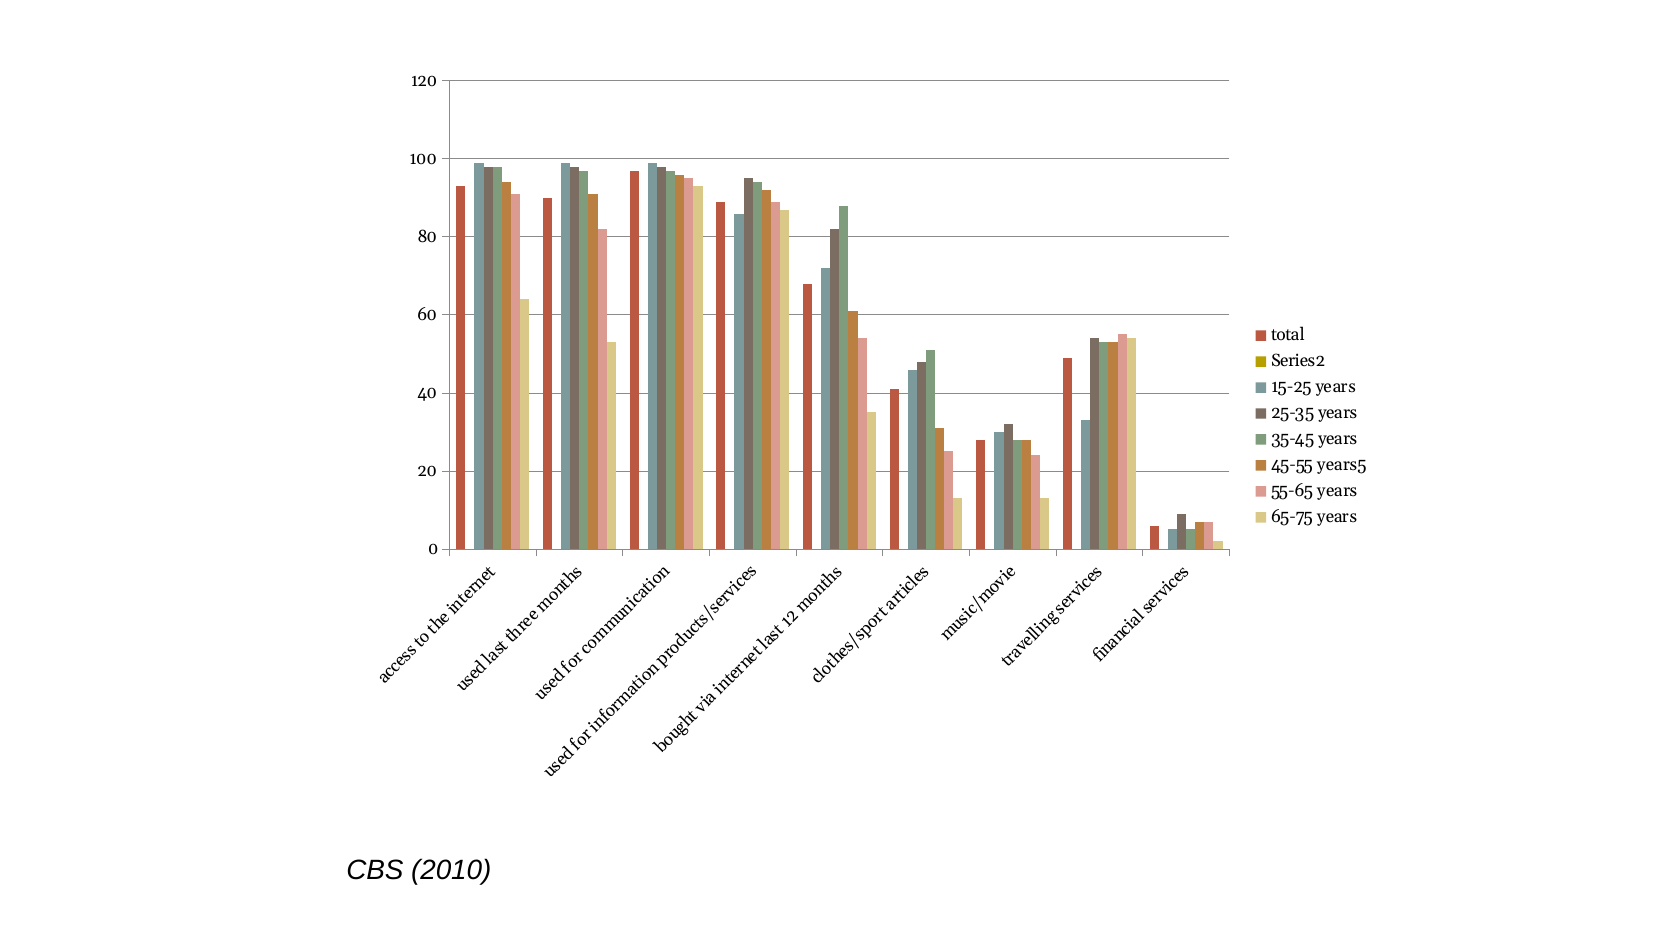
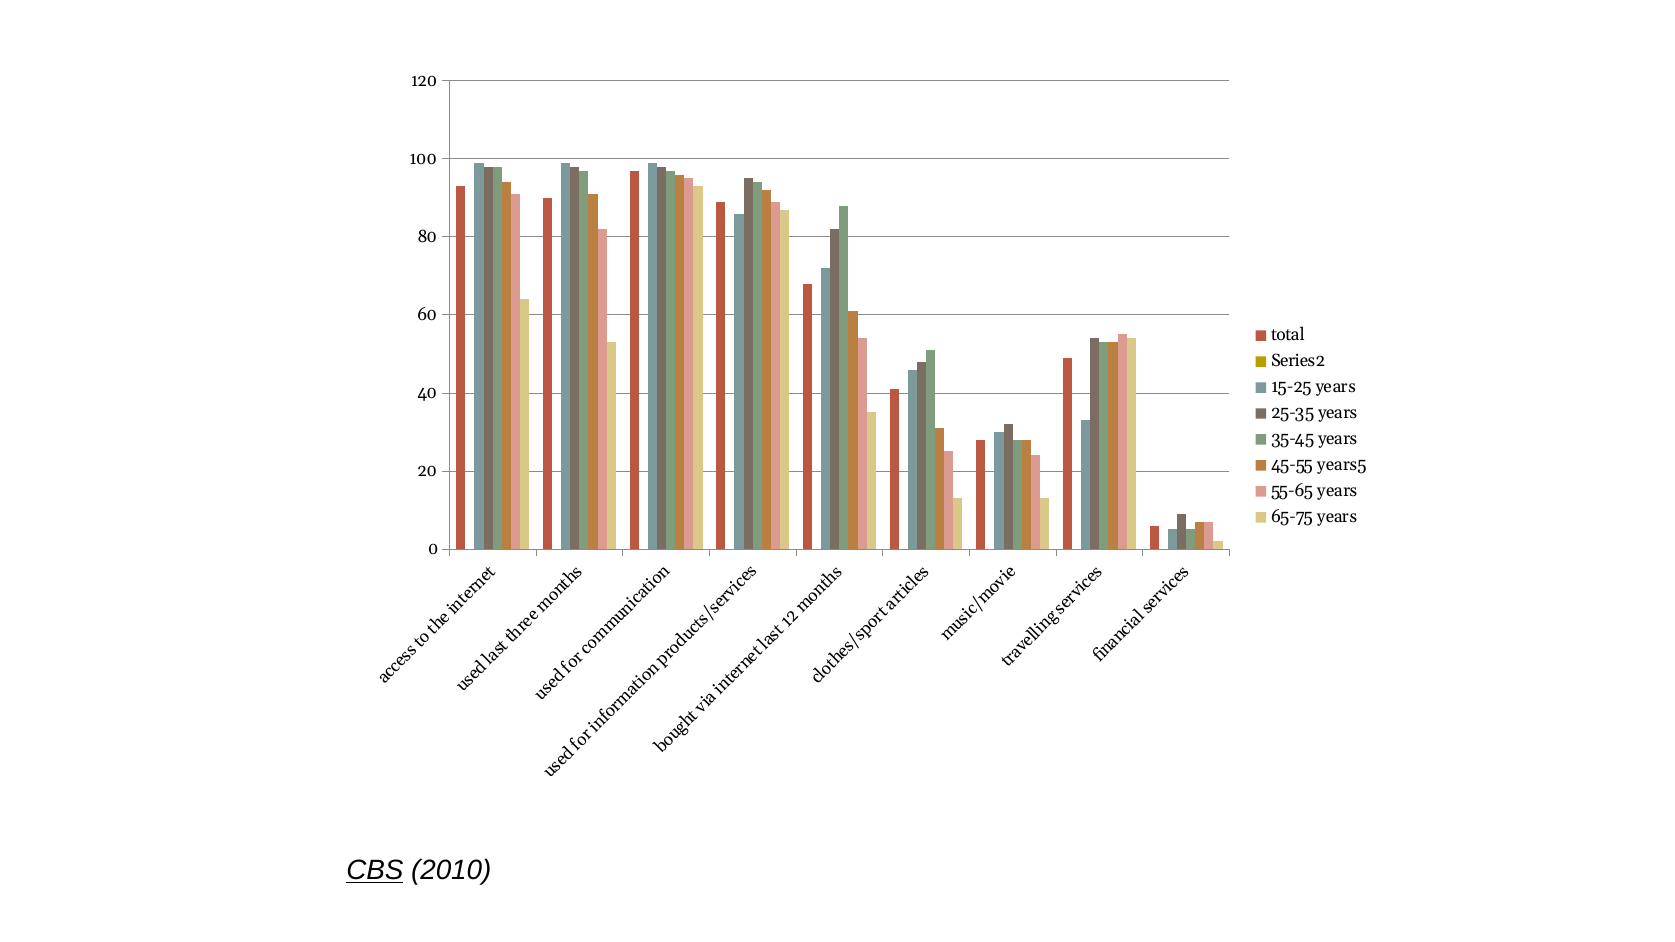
CBS underline: none -> present
